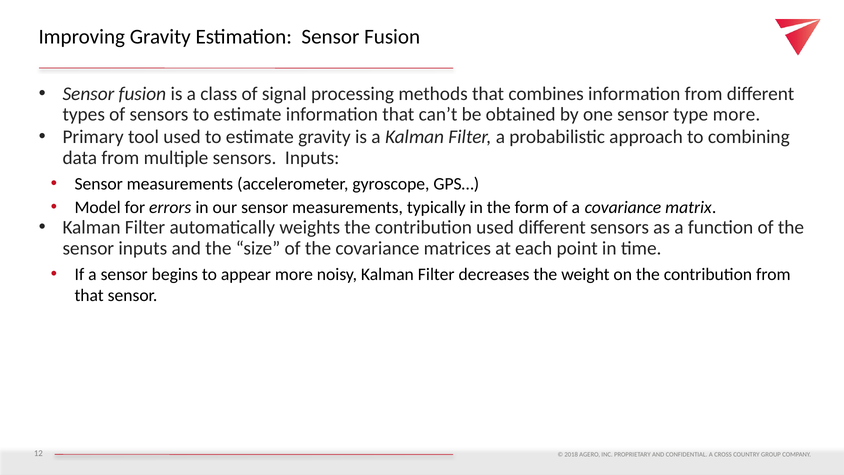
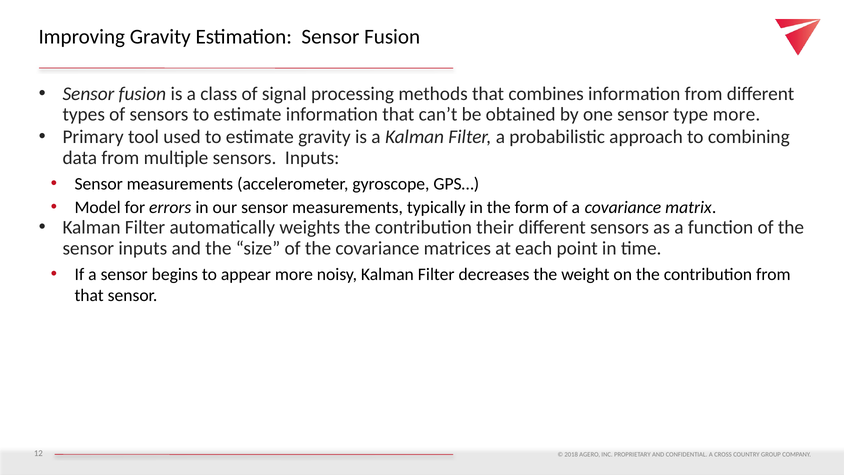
contribution used: used -> their
